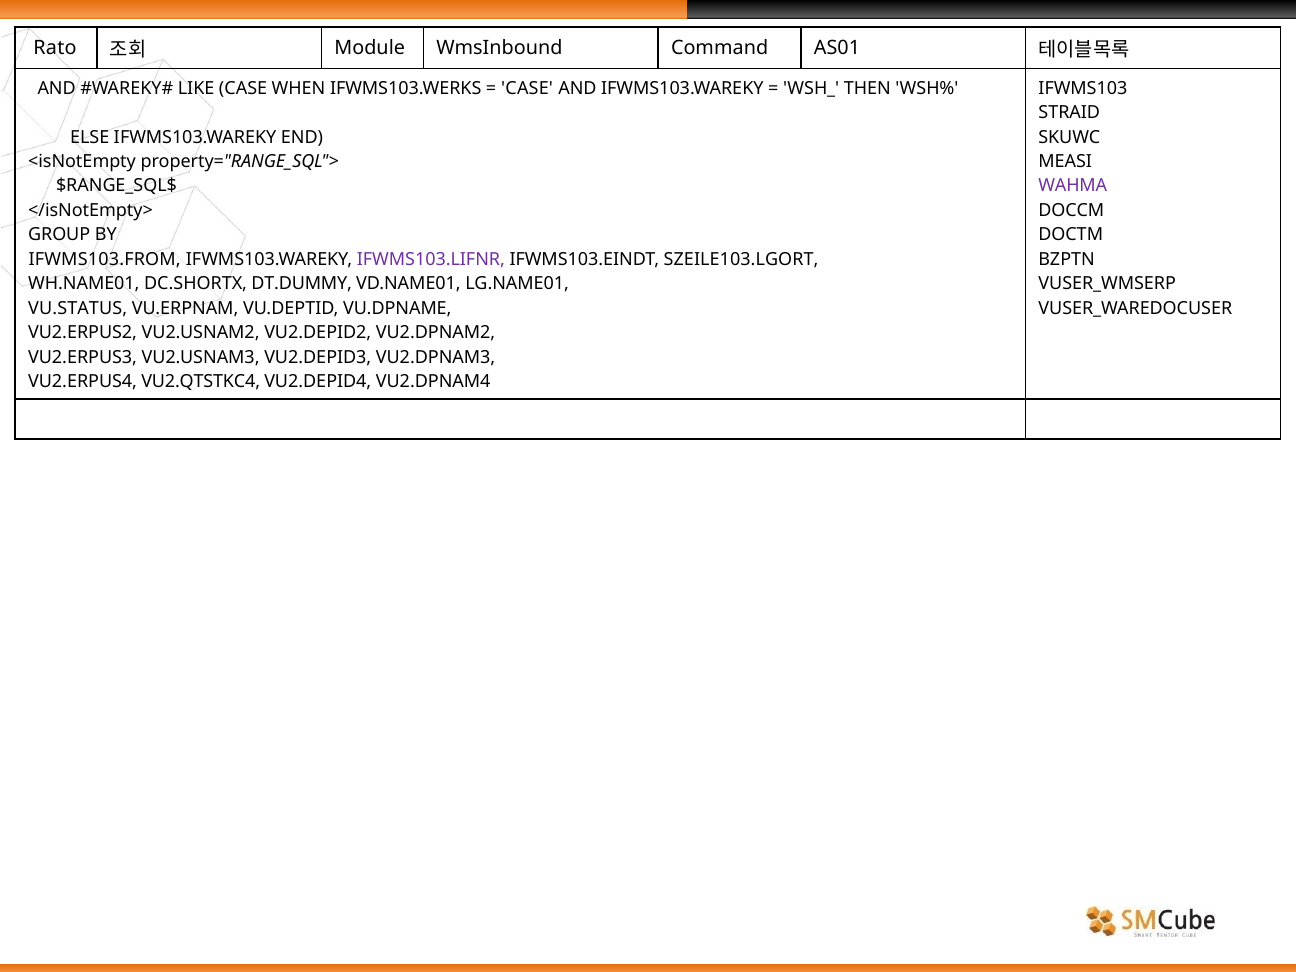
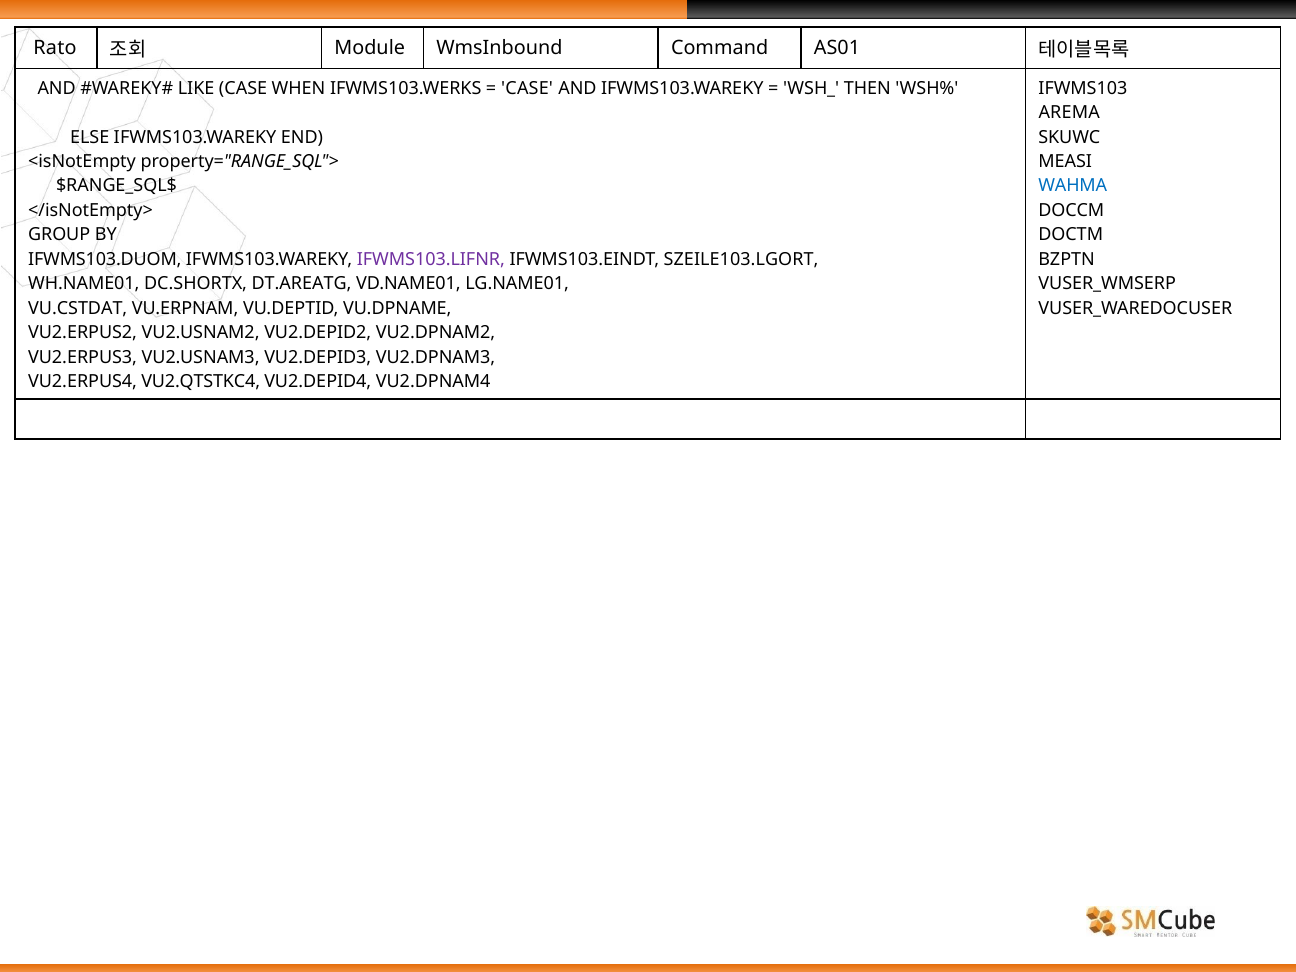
STRAID: STRAID -> AREMA
WAHMA colour: purple -> blue
IFWMS103.FROM: IFWMS103.FROM -> IFWMS103.DUOM
DT.DUMMY: DT.DUMMY -> DT.AREATG
VU.STATUS: VU.STATUS -> VU.CSTDAT
